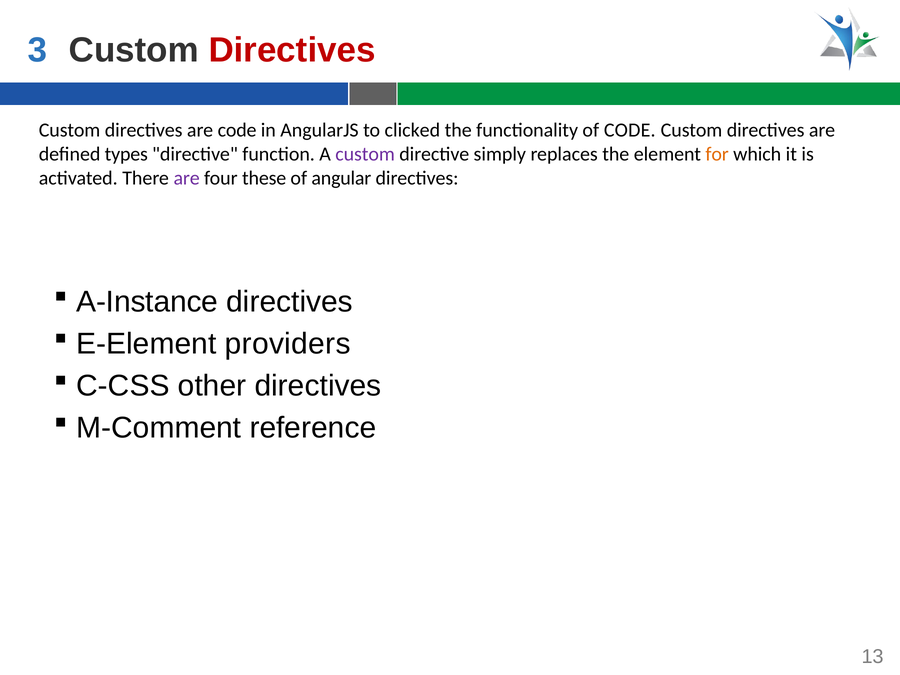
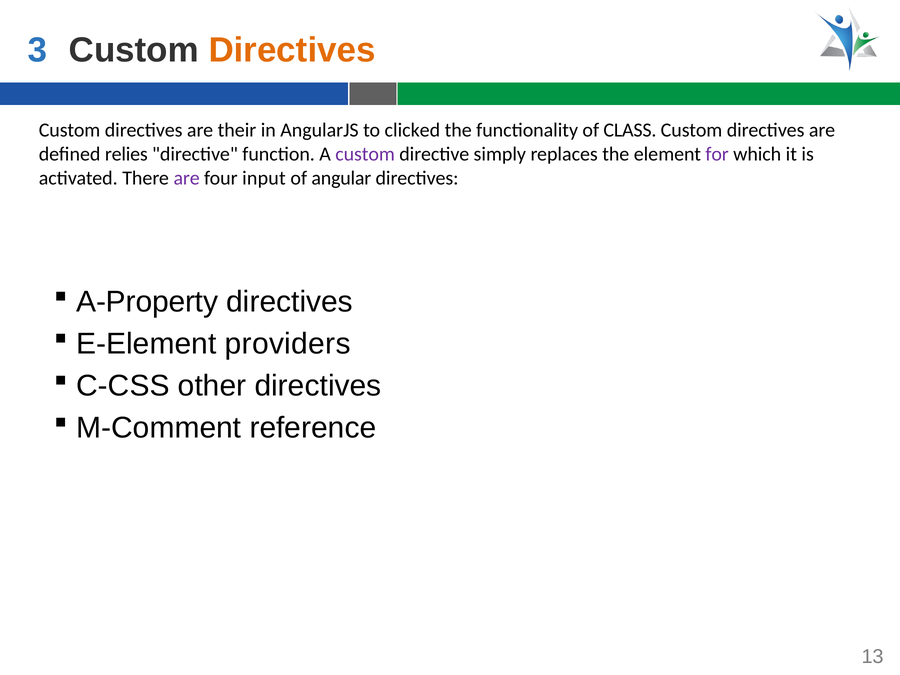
Directives at (292, 50) colour: red -> orange
are code: code -> their
of CODE: CODE -> CLASS
types: types -> relies
for colour: orange -> purple
these: these -> input
A-Instance: A-Instance -> A-Property
